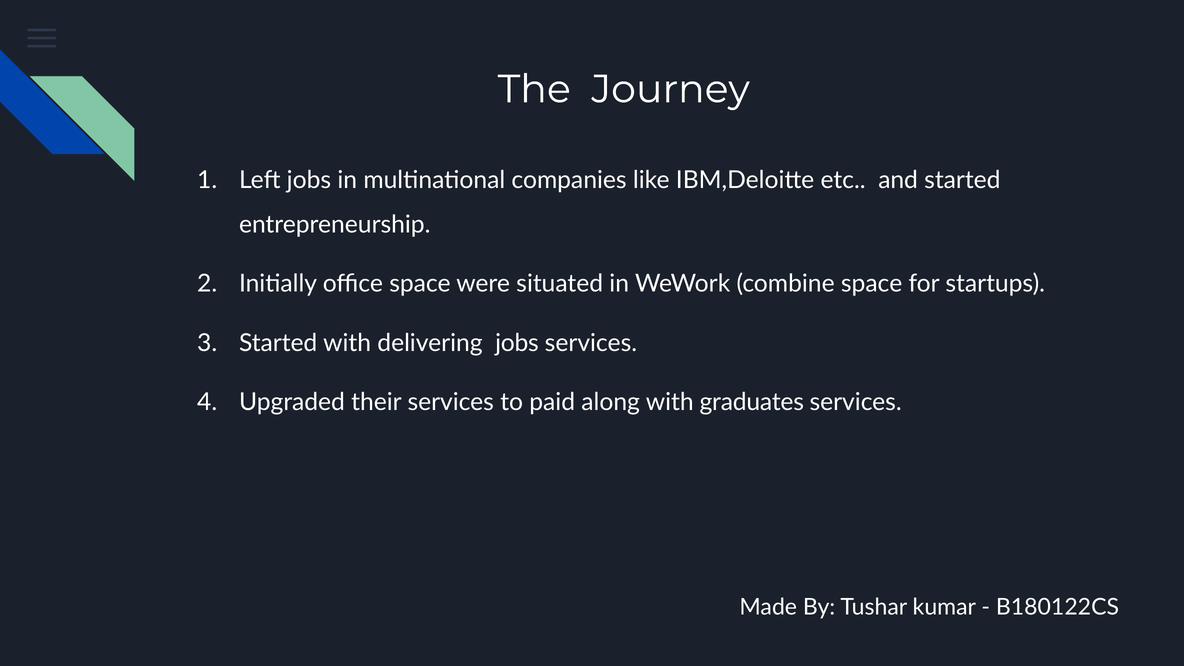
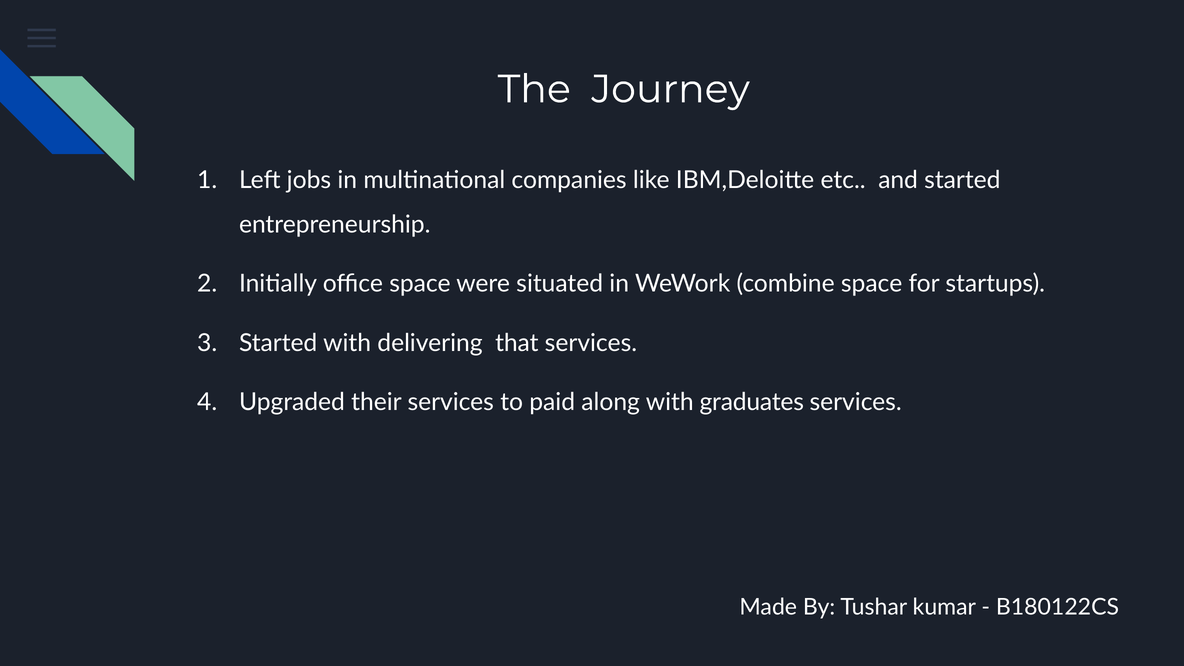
delivering jobs: jobs -> that
